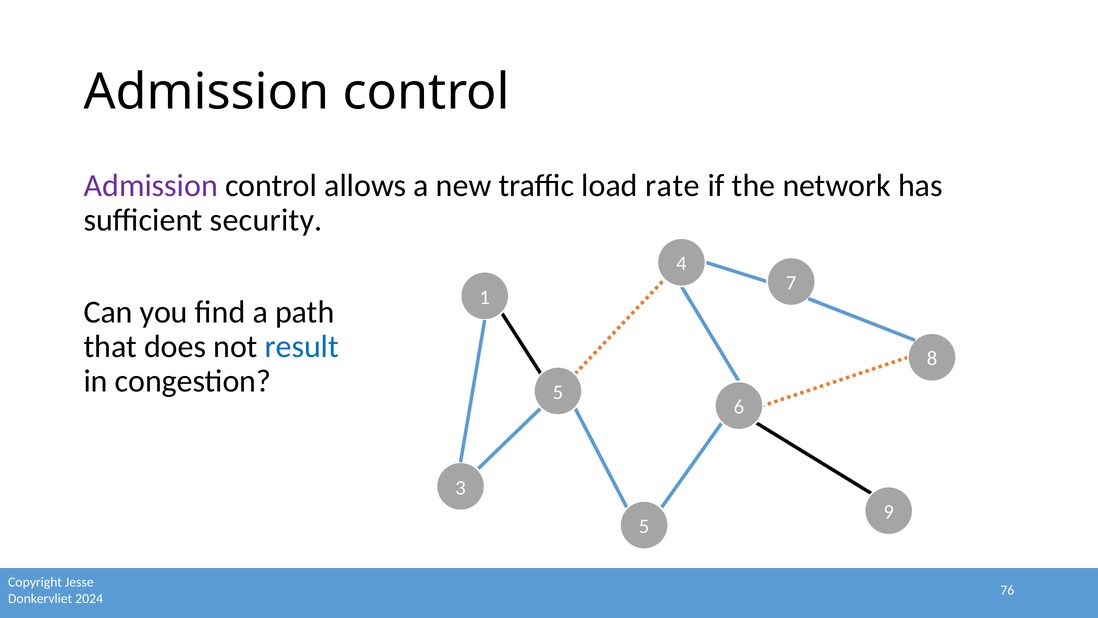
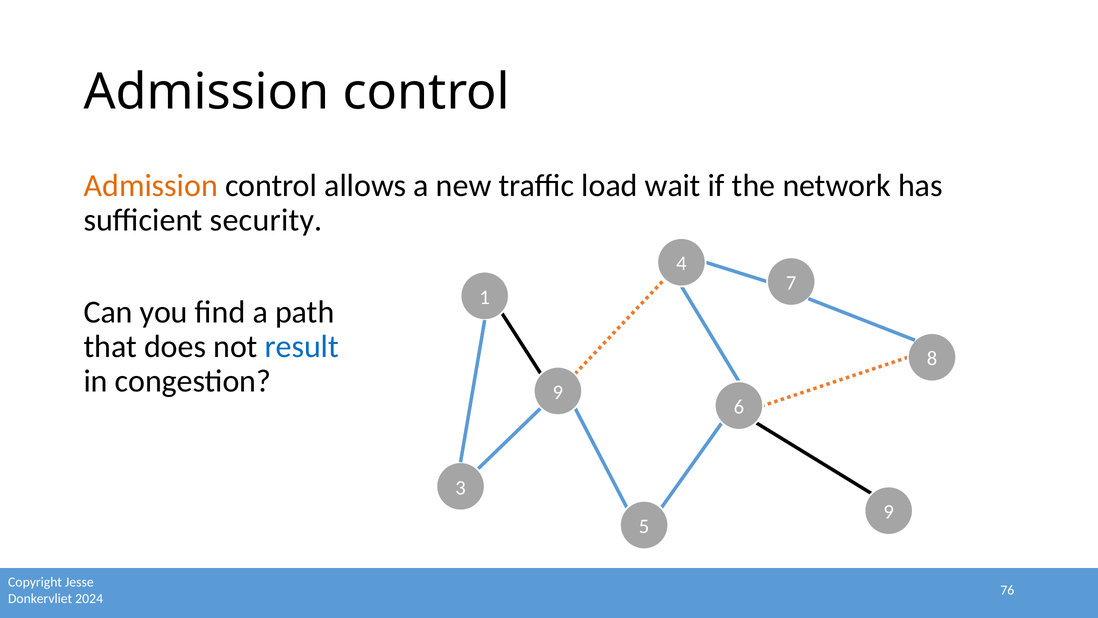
Admission at (151, 186) colour: purple -> orange
rate: rate -> wait
congestion 5: 5 -> 9
